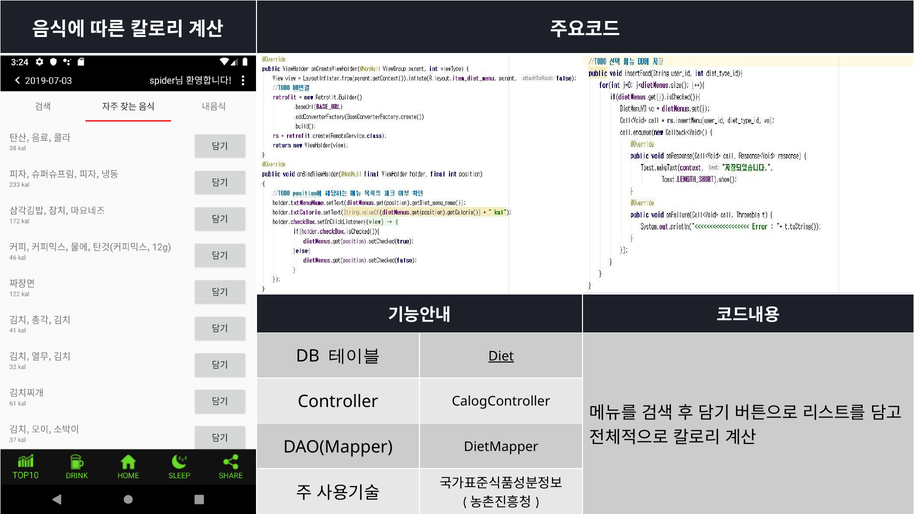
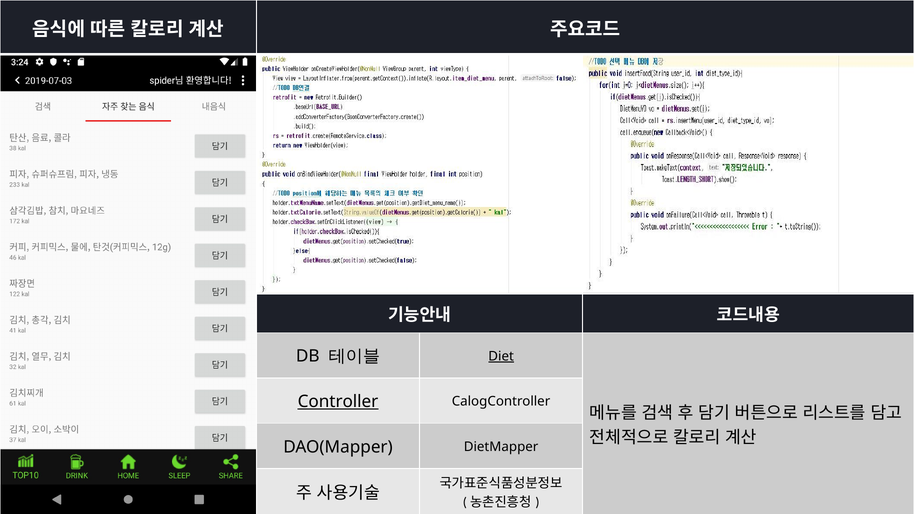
Controller underline: none -> present
